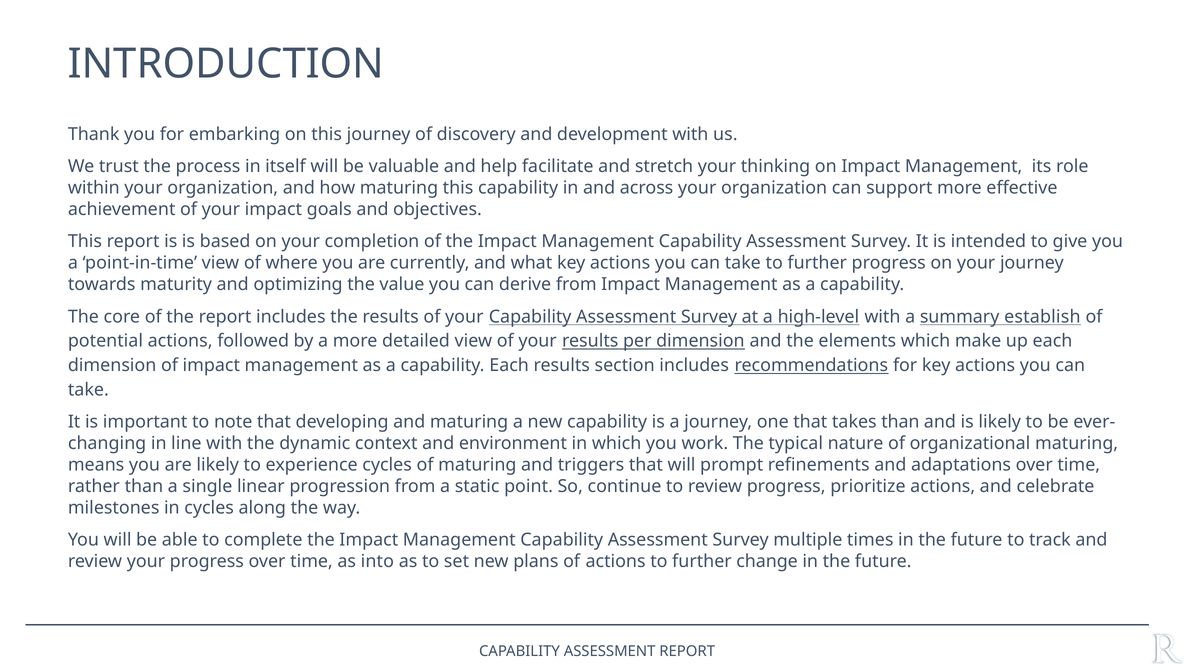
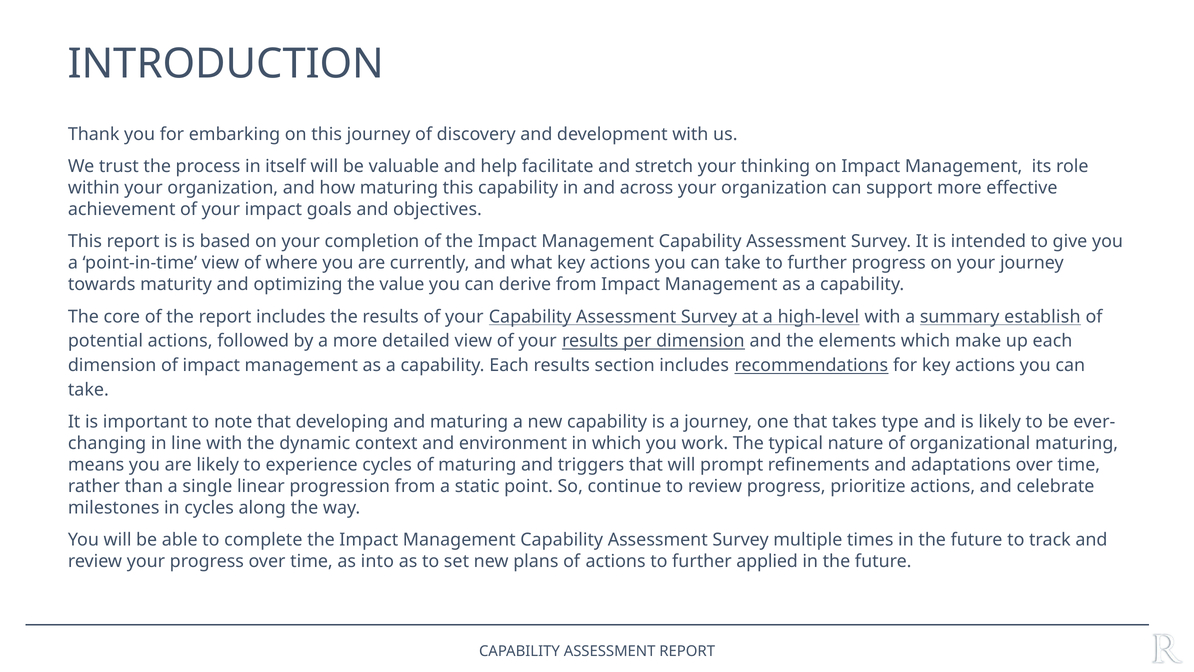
takes than: than -> type
change: change -> applied
